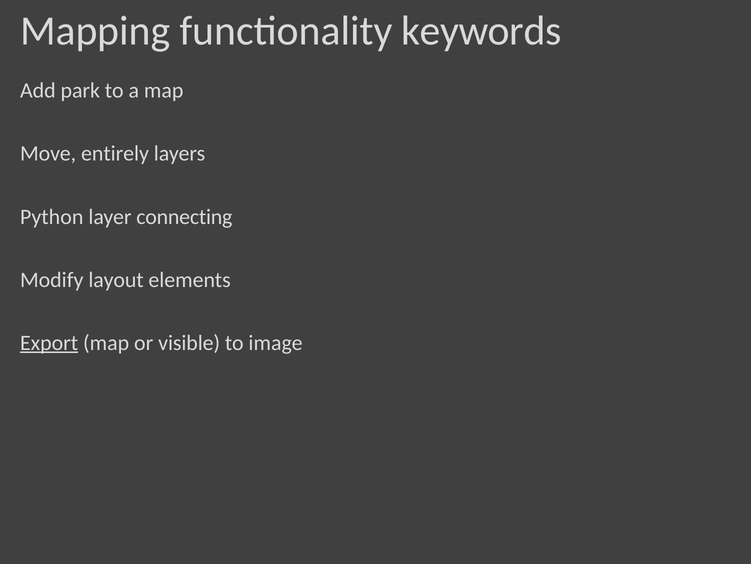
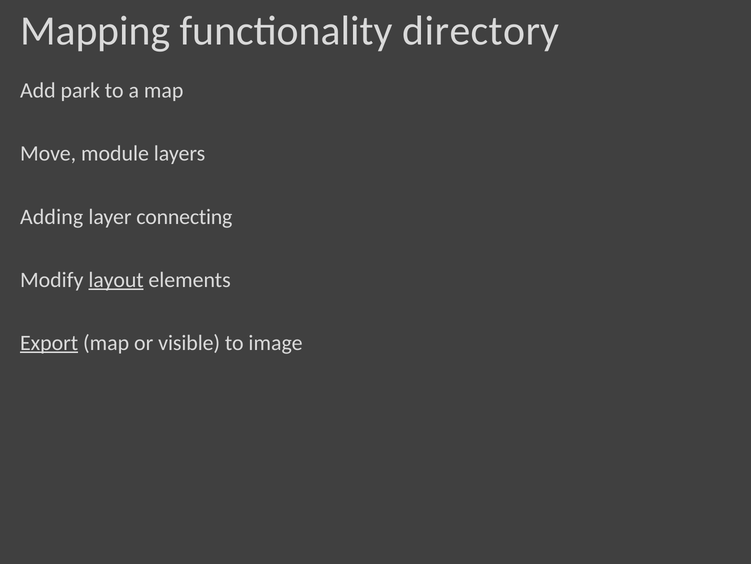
keywords: keywords -> directory
entirely: entirely -> module
Python: Python -> Adding
layout underline: none -> present
